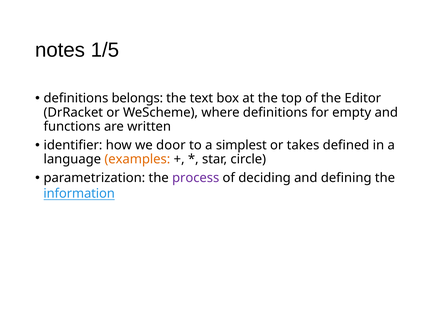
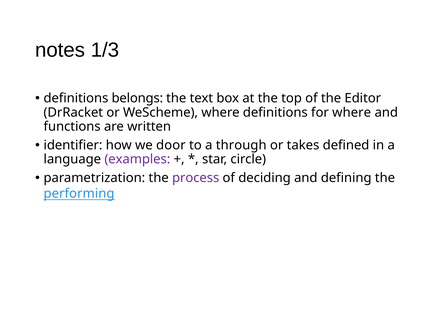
1/5: 1/5 -> 1/3
for empty: empty -> where
simplest: simplest -> through
examples colour: orange -> purple
information: information -> performing
